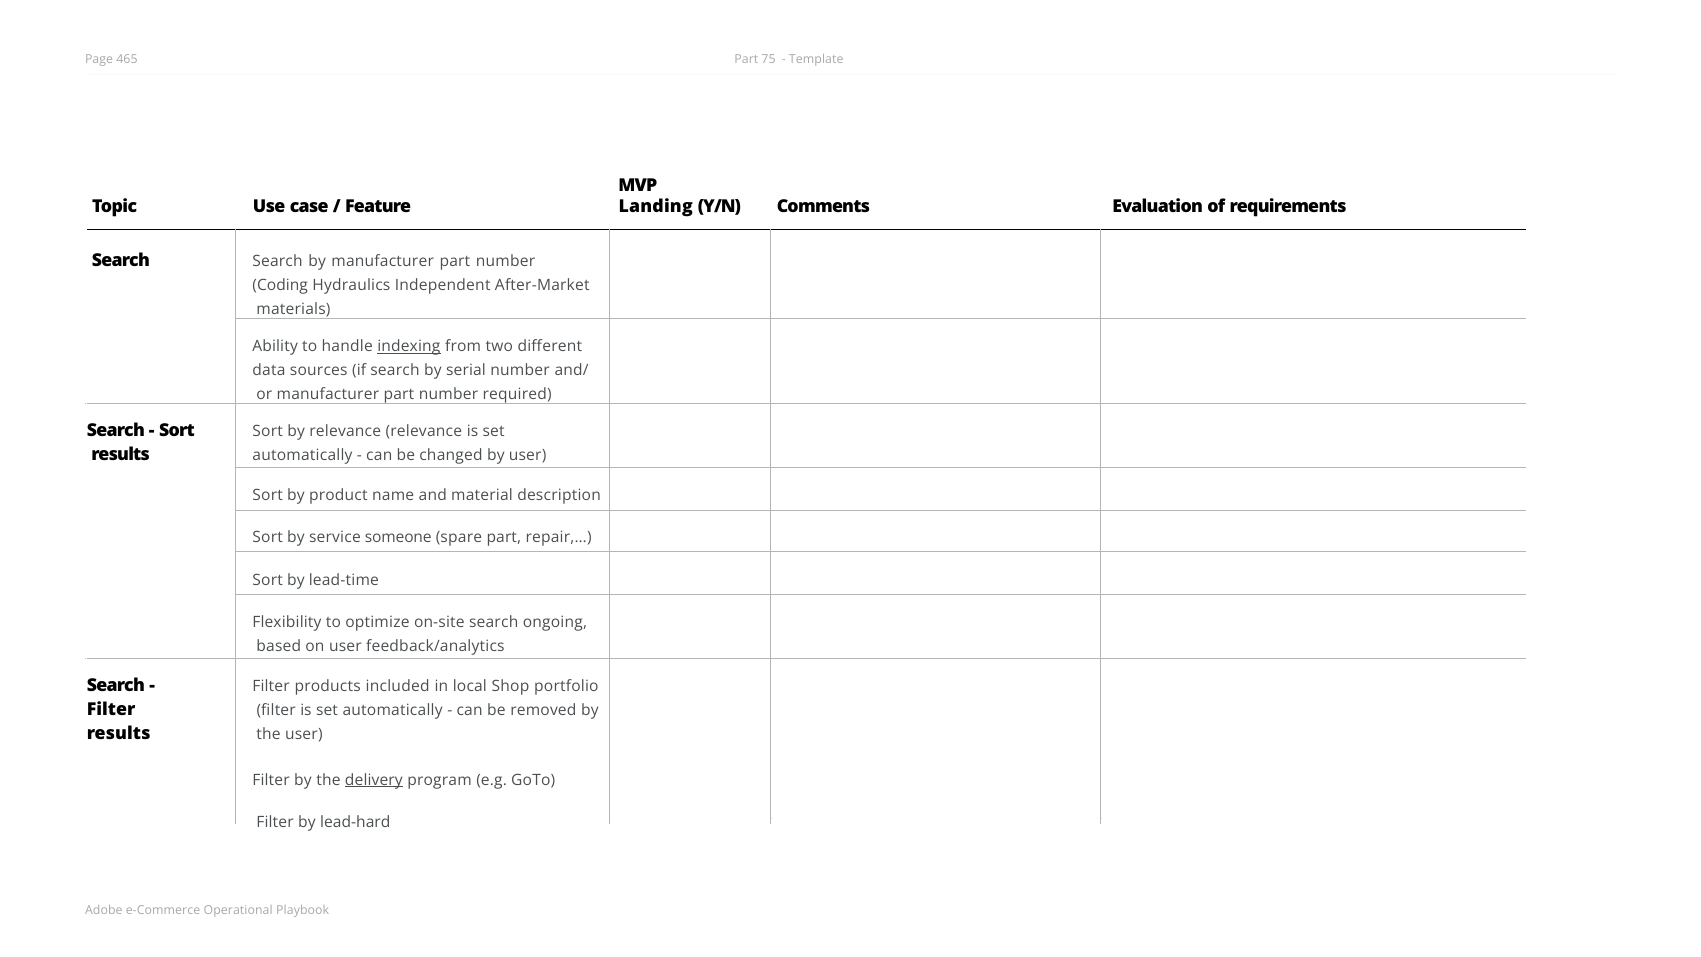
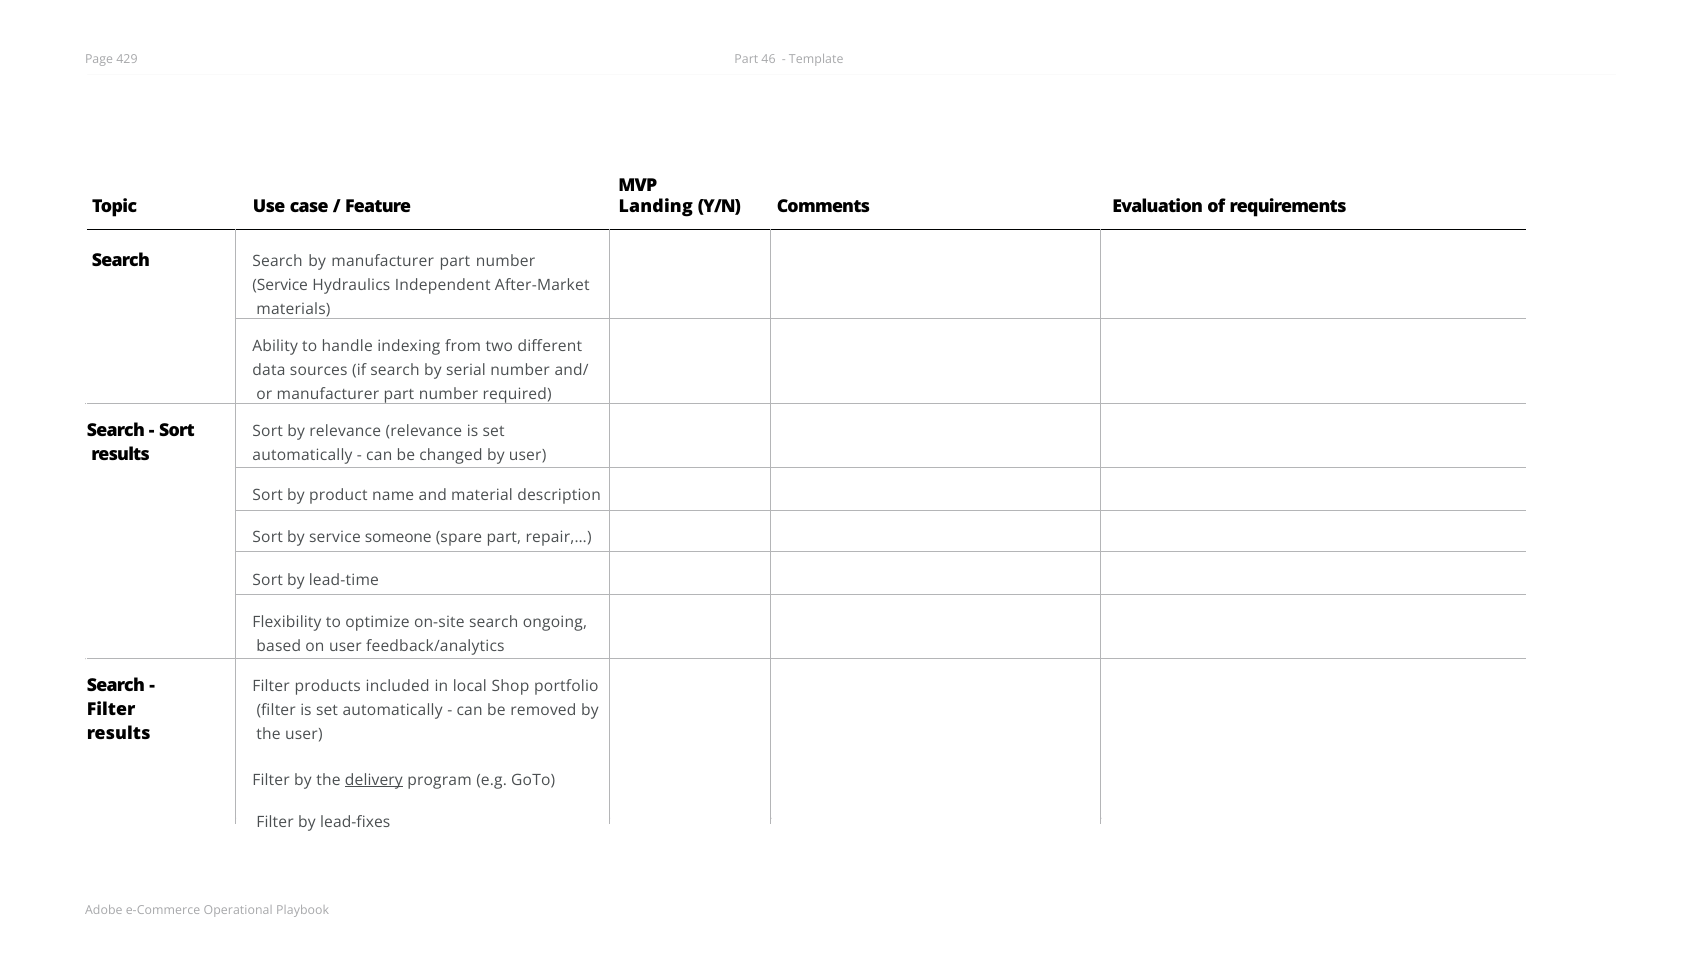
465: 465 -> 429
75: 75 -> 46
Coding at (280, 285): Coding -> Service
indexing underline: present -> none
lead-hard: lead-hard -> lead-fixes
